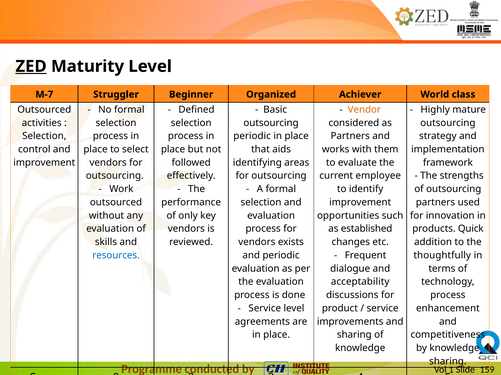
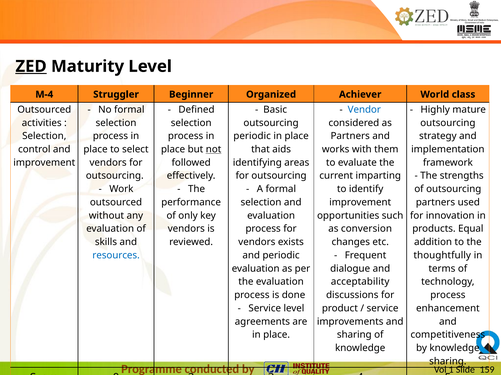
M-7: M-7 -> M-4
Vendor colour: orange -> blue
not underline: none -> present
employee: employee -> imparting
established: established -> conversion
Quick: Quick -> Equal
